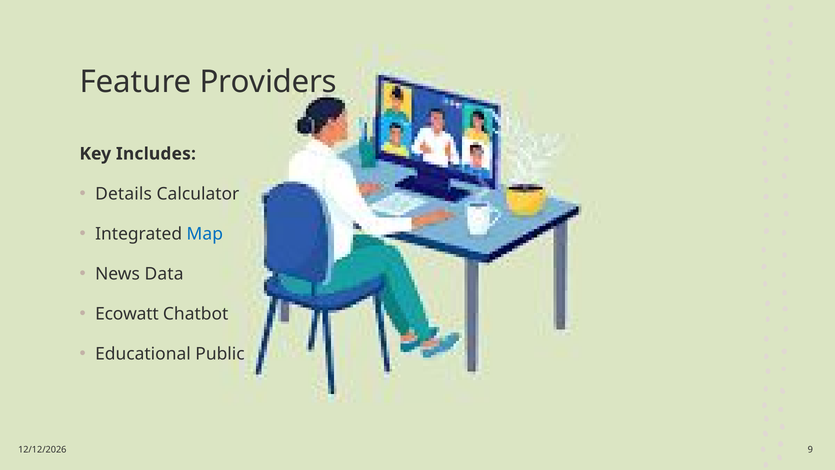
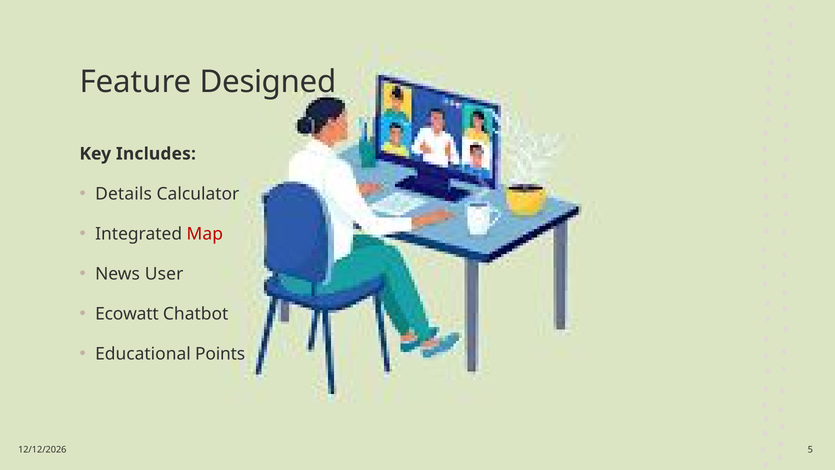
Providers: Providers -> Designed
Map colour: blue -> red
Data: Data -> User
Public: Public -> Points
9: 9 -> 5
